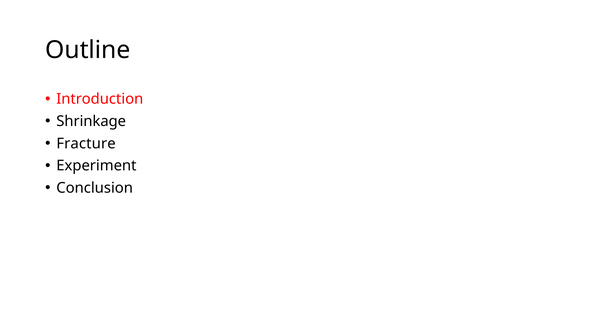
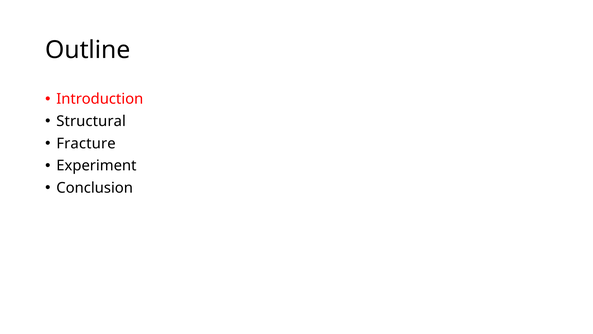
Shrinkage: Shrinkage -> Structural
